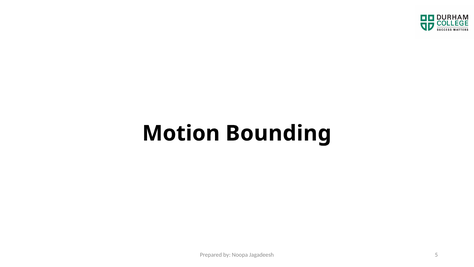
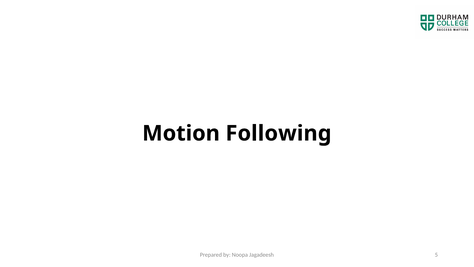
Bounding: Bounding -> Following
